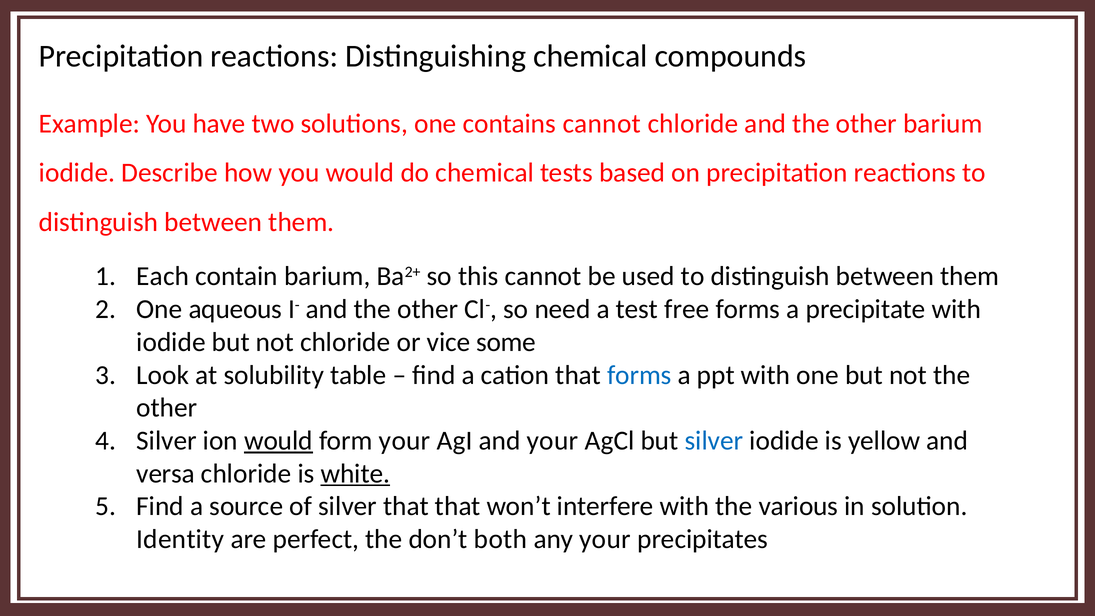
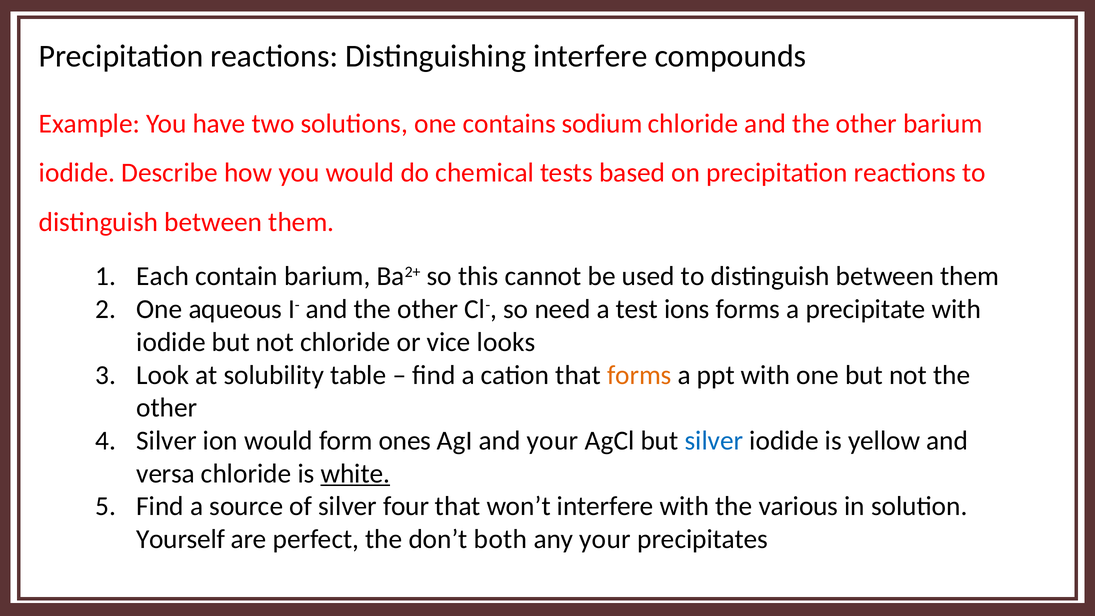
Distinguishing chemical: chemical -> interfere
contains cannot: cannot -> sodium
free: free -> ions
some: some -> looks
forms at (639, 375) colour: blue -> orange
would at (278, 441) underline: present -> none
form your: your -> ones
silver that: that -> four
Identity: Identity -> Yourself
